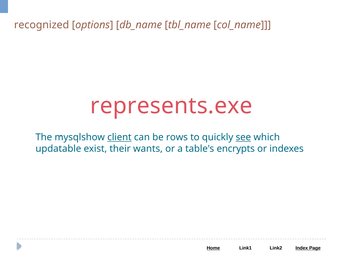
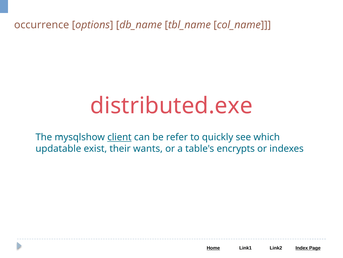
recognized: recognized -> occurrence
represents.exe: represents.exe -> distributed.exe
rows: rows -> refer
see underline: present -> none
